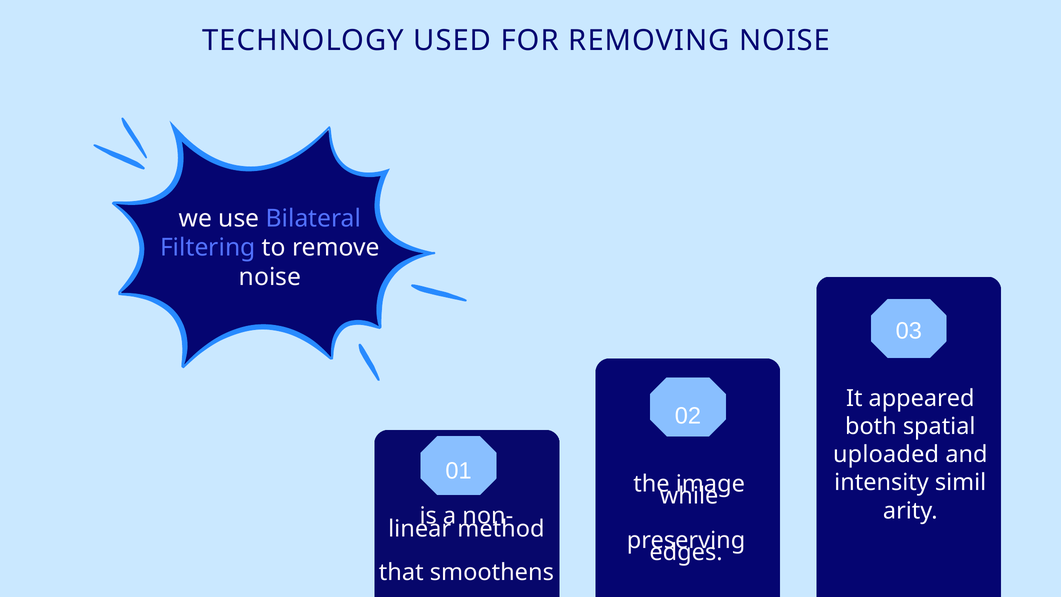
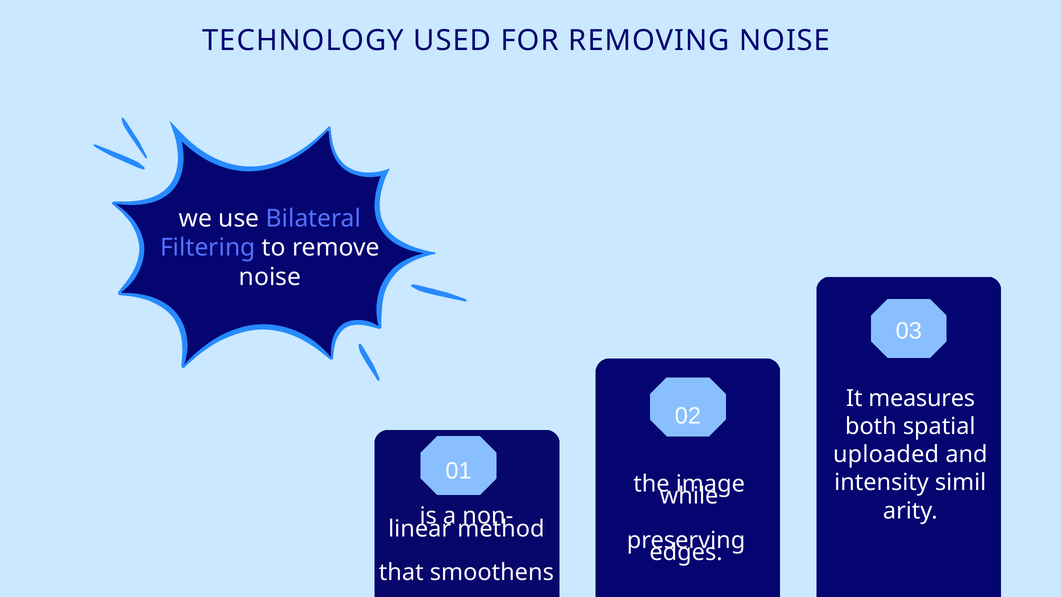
appeared: appeared -> measures
